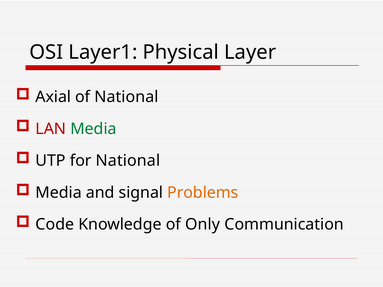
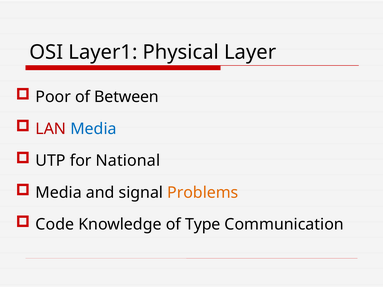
Axial: Axial -> Poor
of National: National -> Between
Media at (93, 129) colour: green -> blue
Only: Only -> Type
